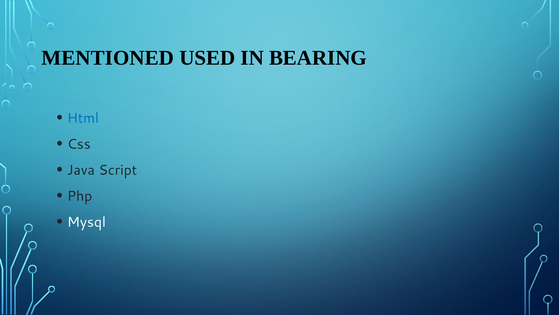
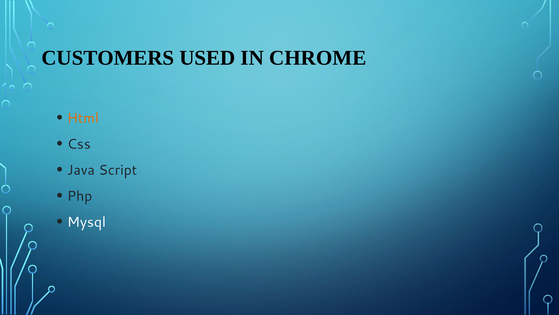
MENTIONED: MENTIONED -> CUSTOMERS
BEARING: BEARING -> CHROME
Html colour: blue -> orange
